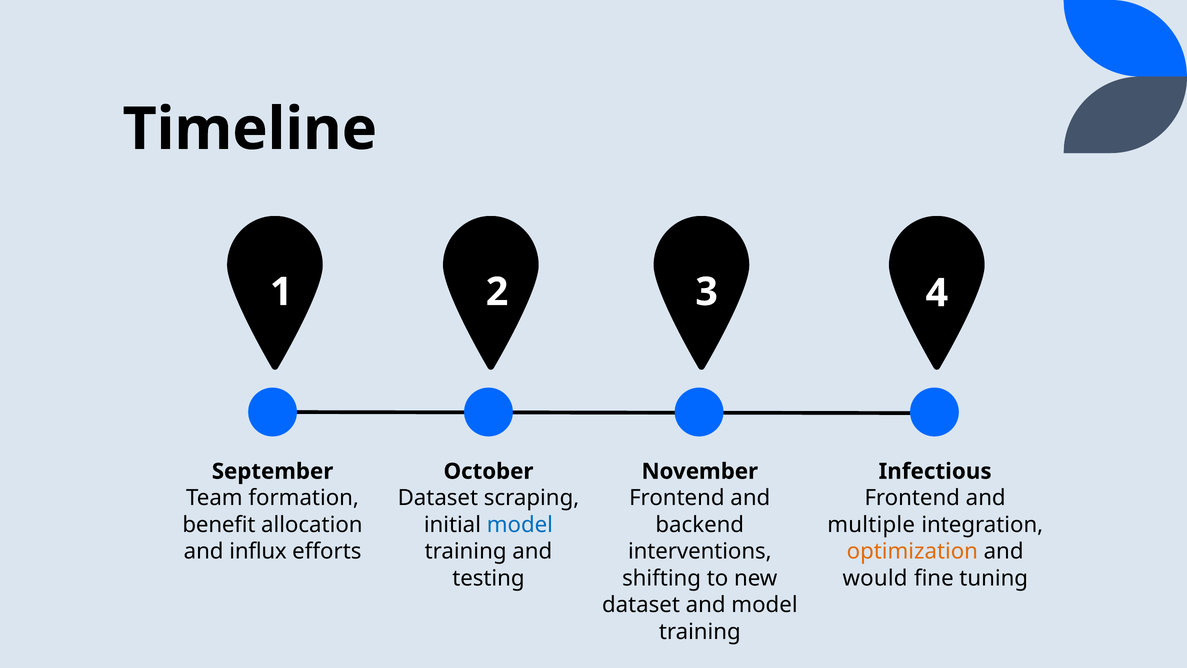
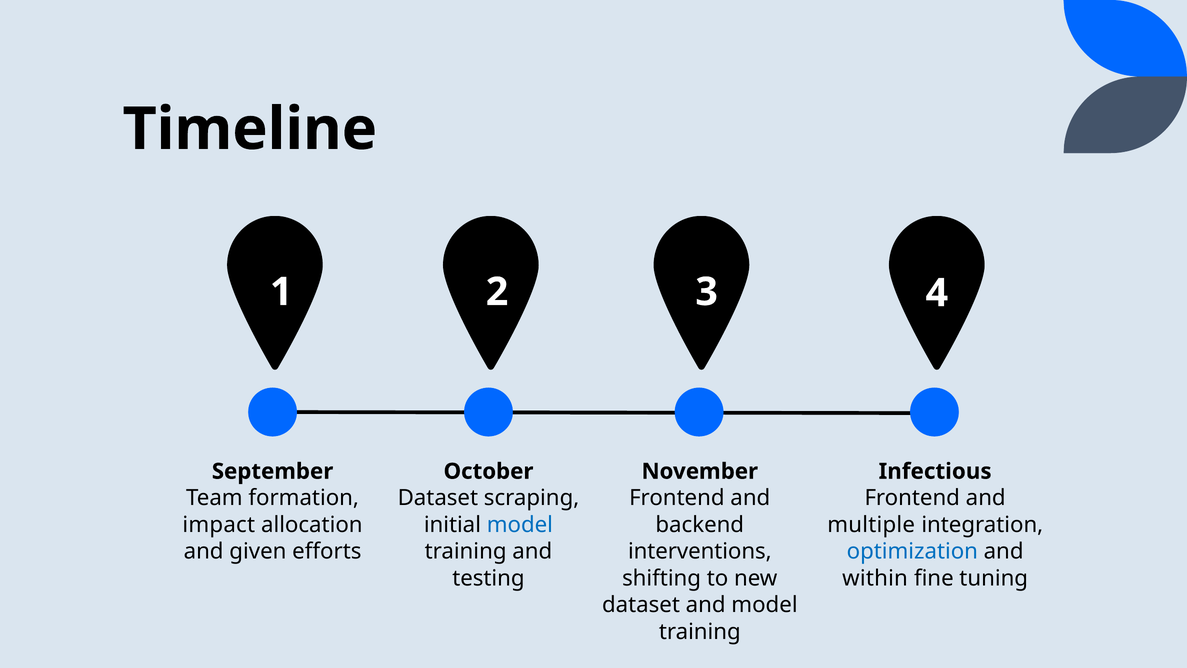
benefit: benefit -> impact
influx: influx -> given
optimization colour: orange -> blue
would: would -> within
